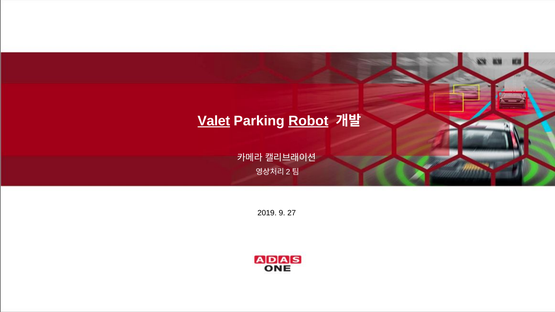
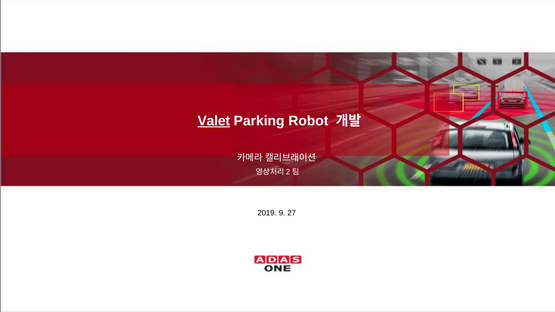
Robot underline: present -> none
